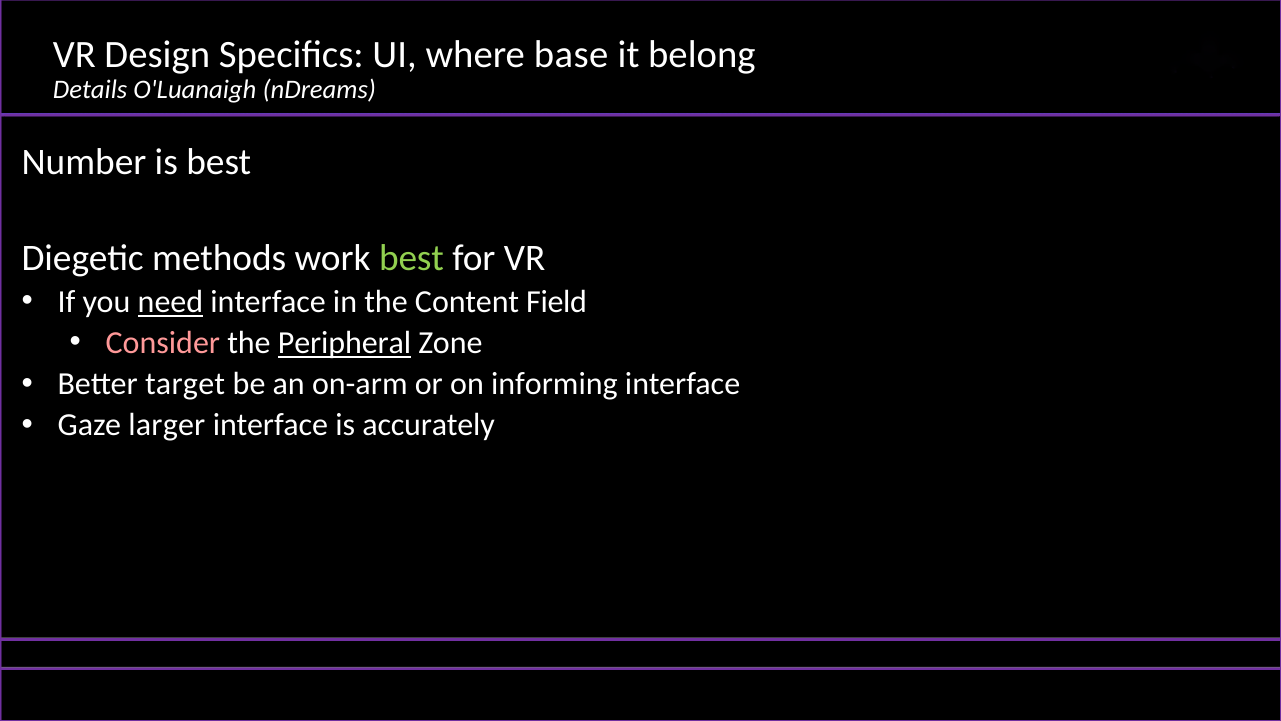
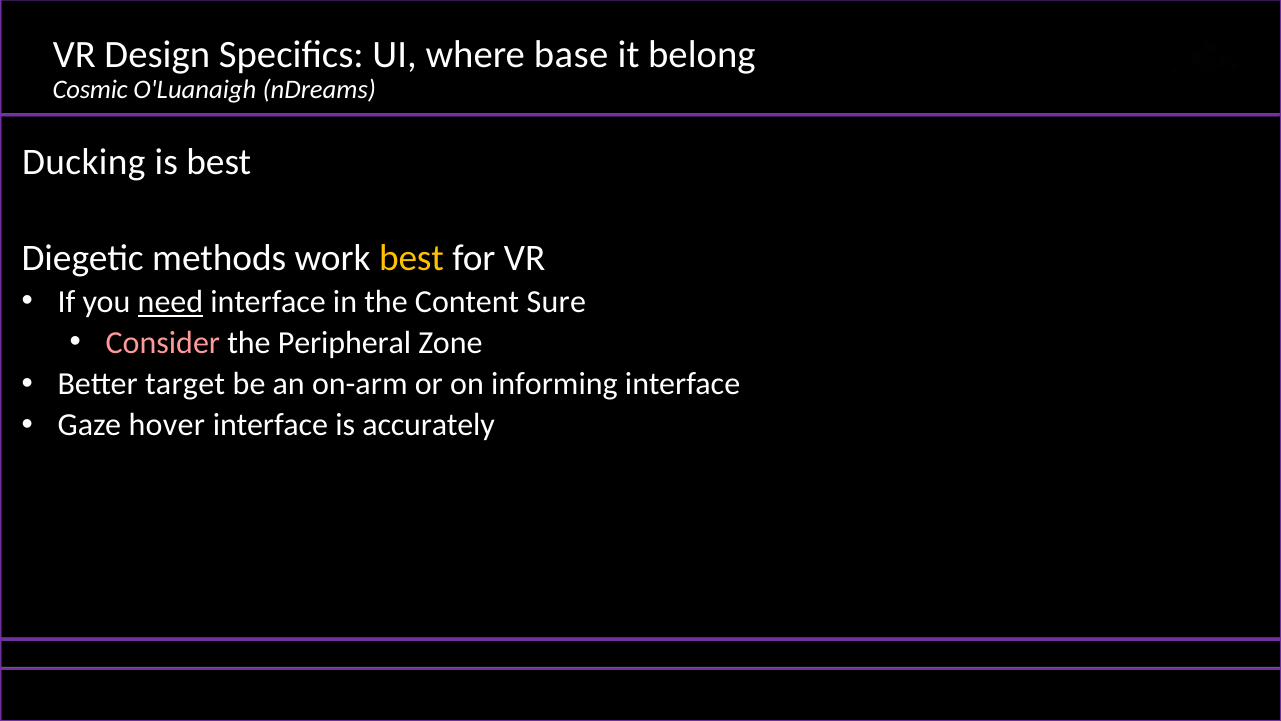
Details: Details -> Cosmic
Number: Number -> Ducking
best at (411, 258) colour: light green -> yellow
Field: Field -> Sure
Peripheral underline: present -> none
larger: larger -> hover
